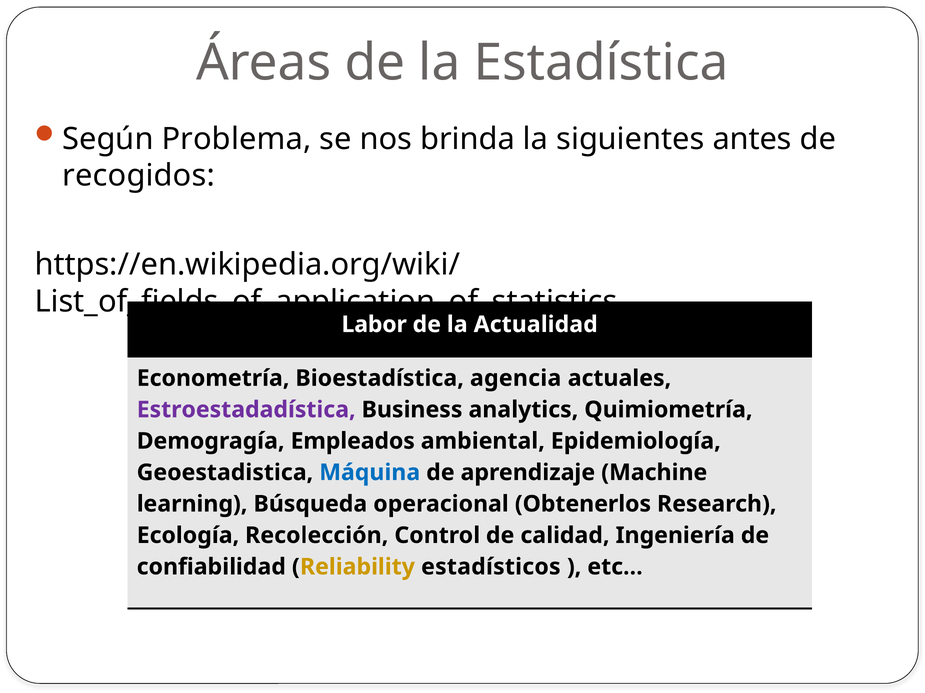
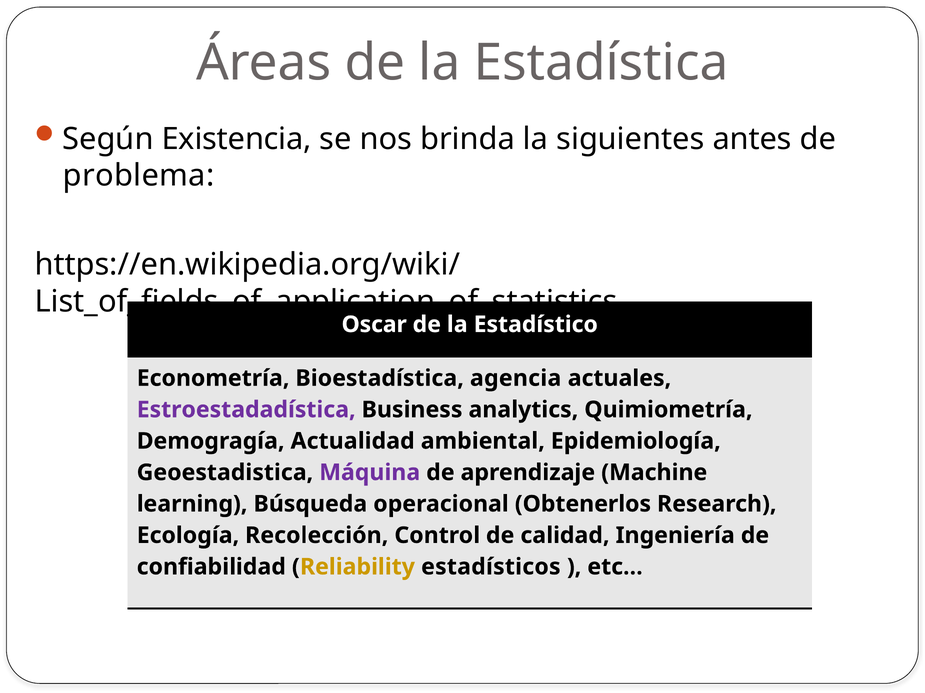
Problema: Problema -> Existencia
recogidos: recogidos -> problema
Labor: Labor -> Oscar
Actualidad: Actualidad -> Estadístico
Empleados: Empleados -> Actualidad
Máquina colour: blue -> purple
